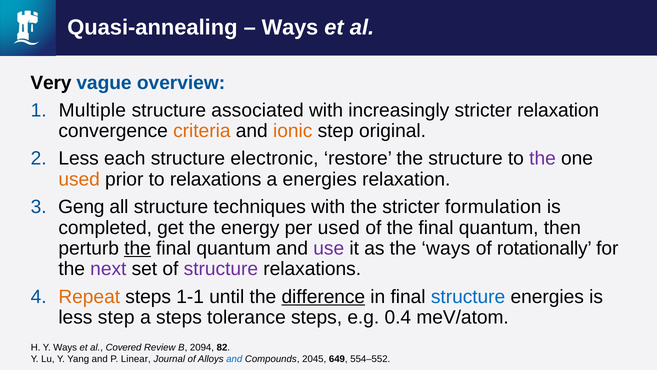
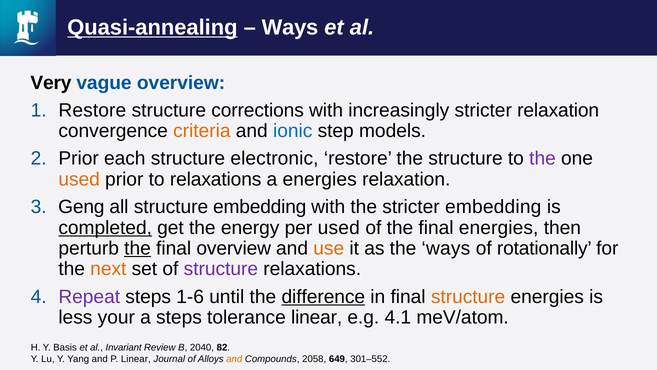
Quasi-annealing underline: none -> present
Multiple at (92, 110): Multiple -> Restore
associated: associated -> corrections
ionic colour: orange -> blue
original: original -> models
Less at (79, 158): Less -> Prior
structure techniques: techniques -> embedding
stricter formulation: formulation -> embedding
completed underline: none -> present
of the final quantum: quantum -> energies
quantum at (234, 248): quantum -> overview
use colour: purple -> orange
next colour: purple -> orange
Repeat colour: orange -> purple
1-1: 1-1 -> 1-6
structure at (468, 296) colour: blue -> orange
less step: step -> your
tolerance steps: steps -> linear
0.4: 0.4 -> 4.1
Y Ways: Ways -> Basis
Covered: Covered -> Invariant
2094: 2094 -> 2040
and at (234, 359) colour: blue -> orange
2045: 2045 -> 2058
554–552: 554–552 -> 301–552
